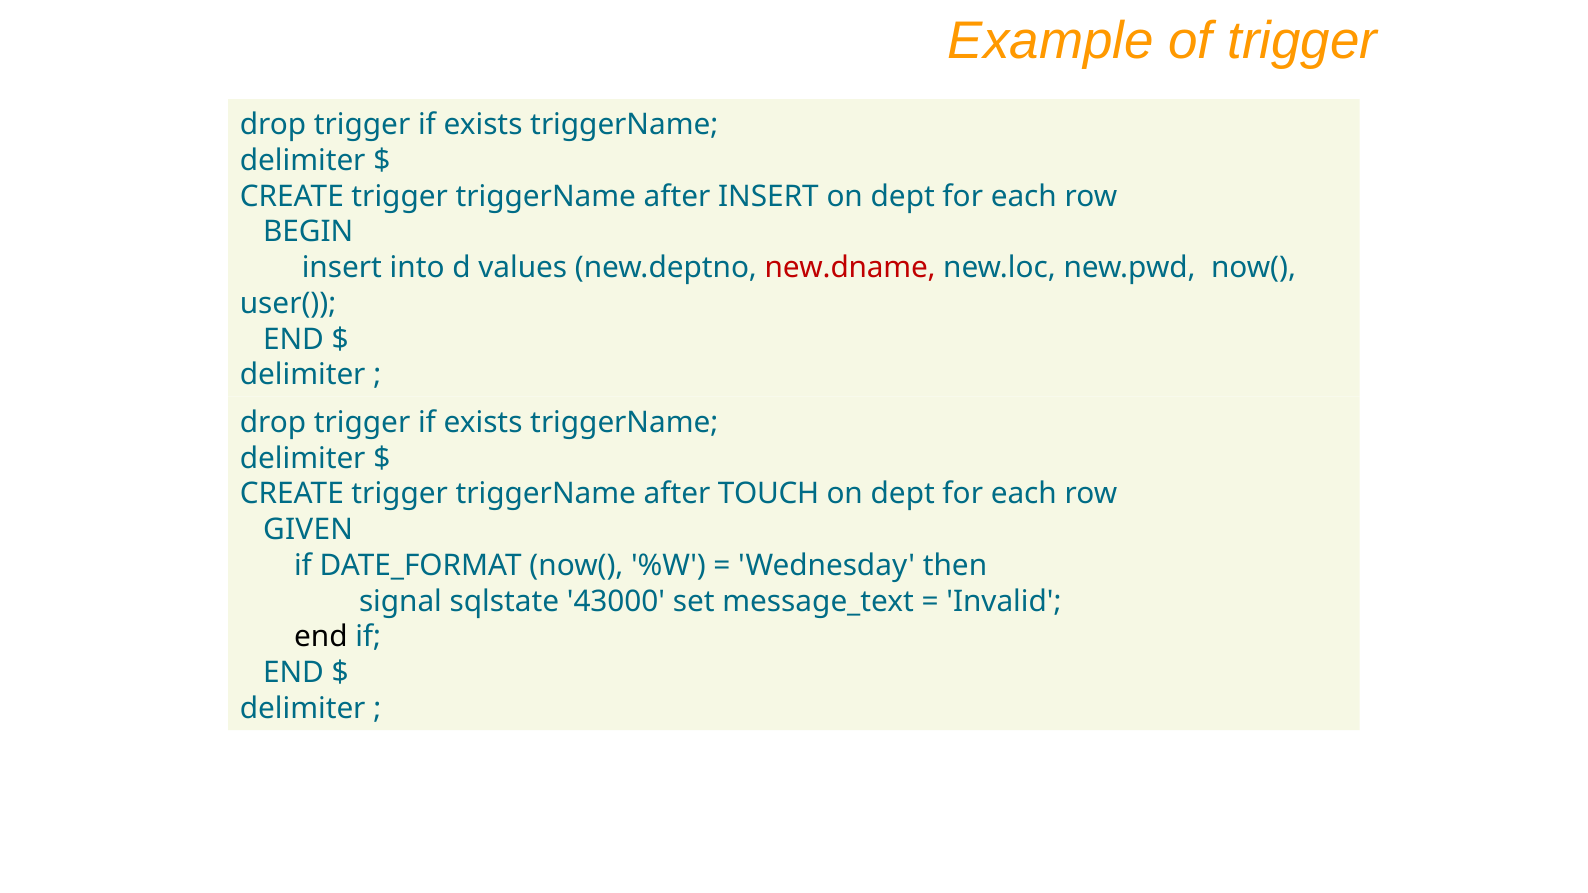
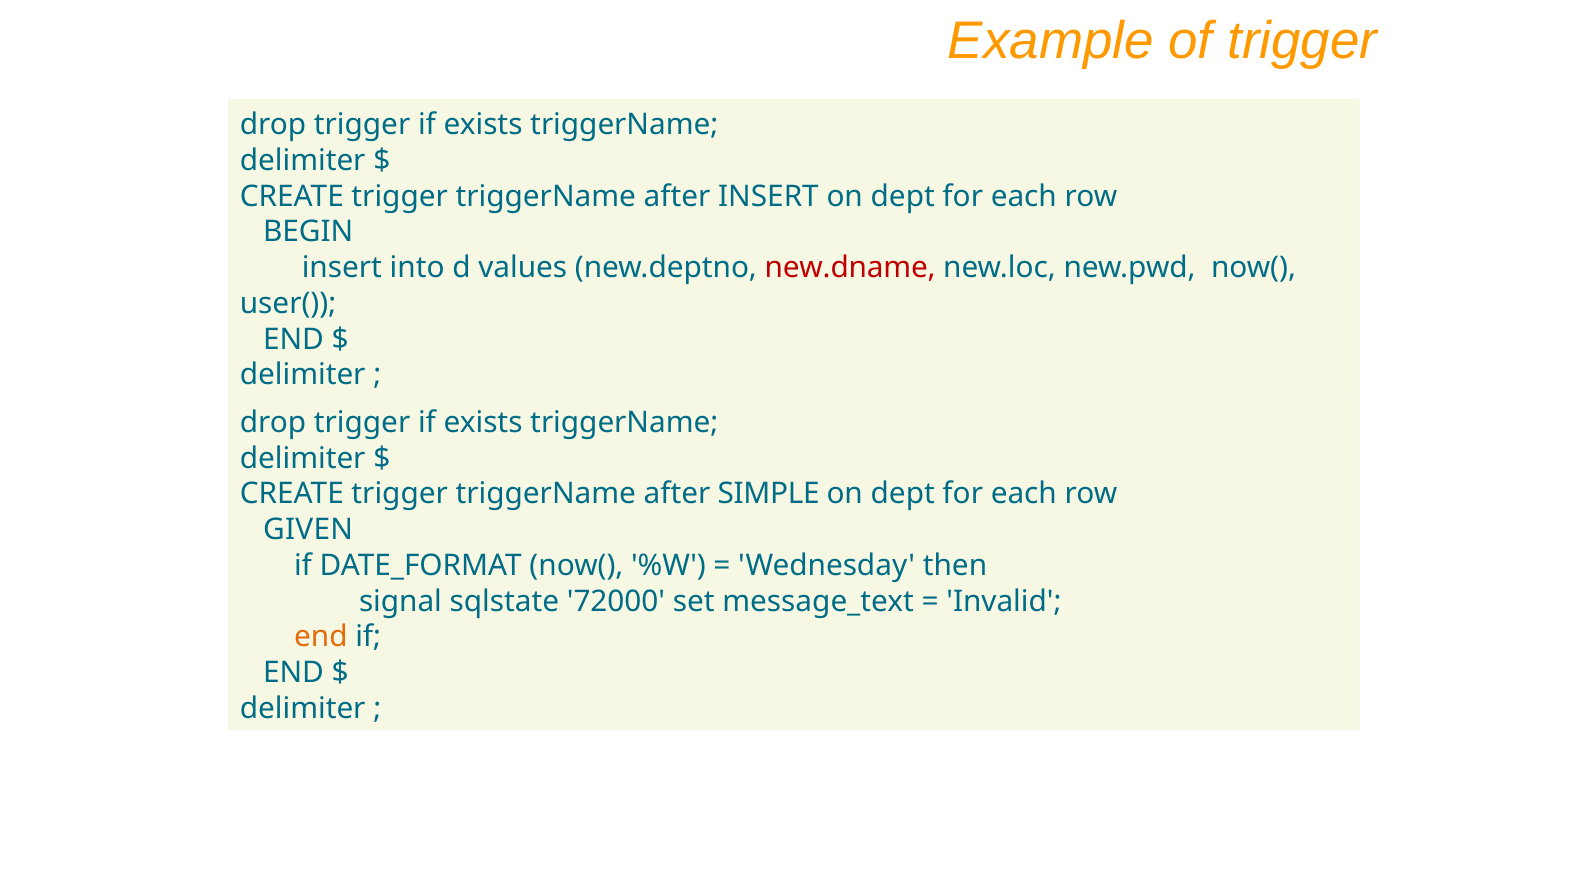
TOUCH: TOUCH -> SIMPLE
43000: 43000 -> 72000
end at (321, 637) colour: black -> orange
